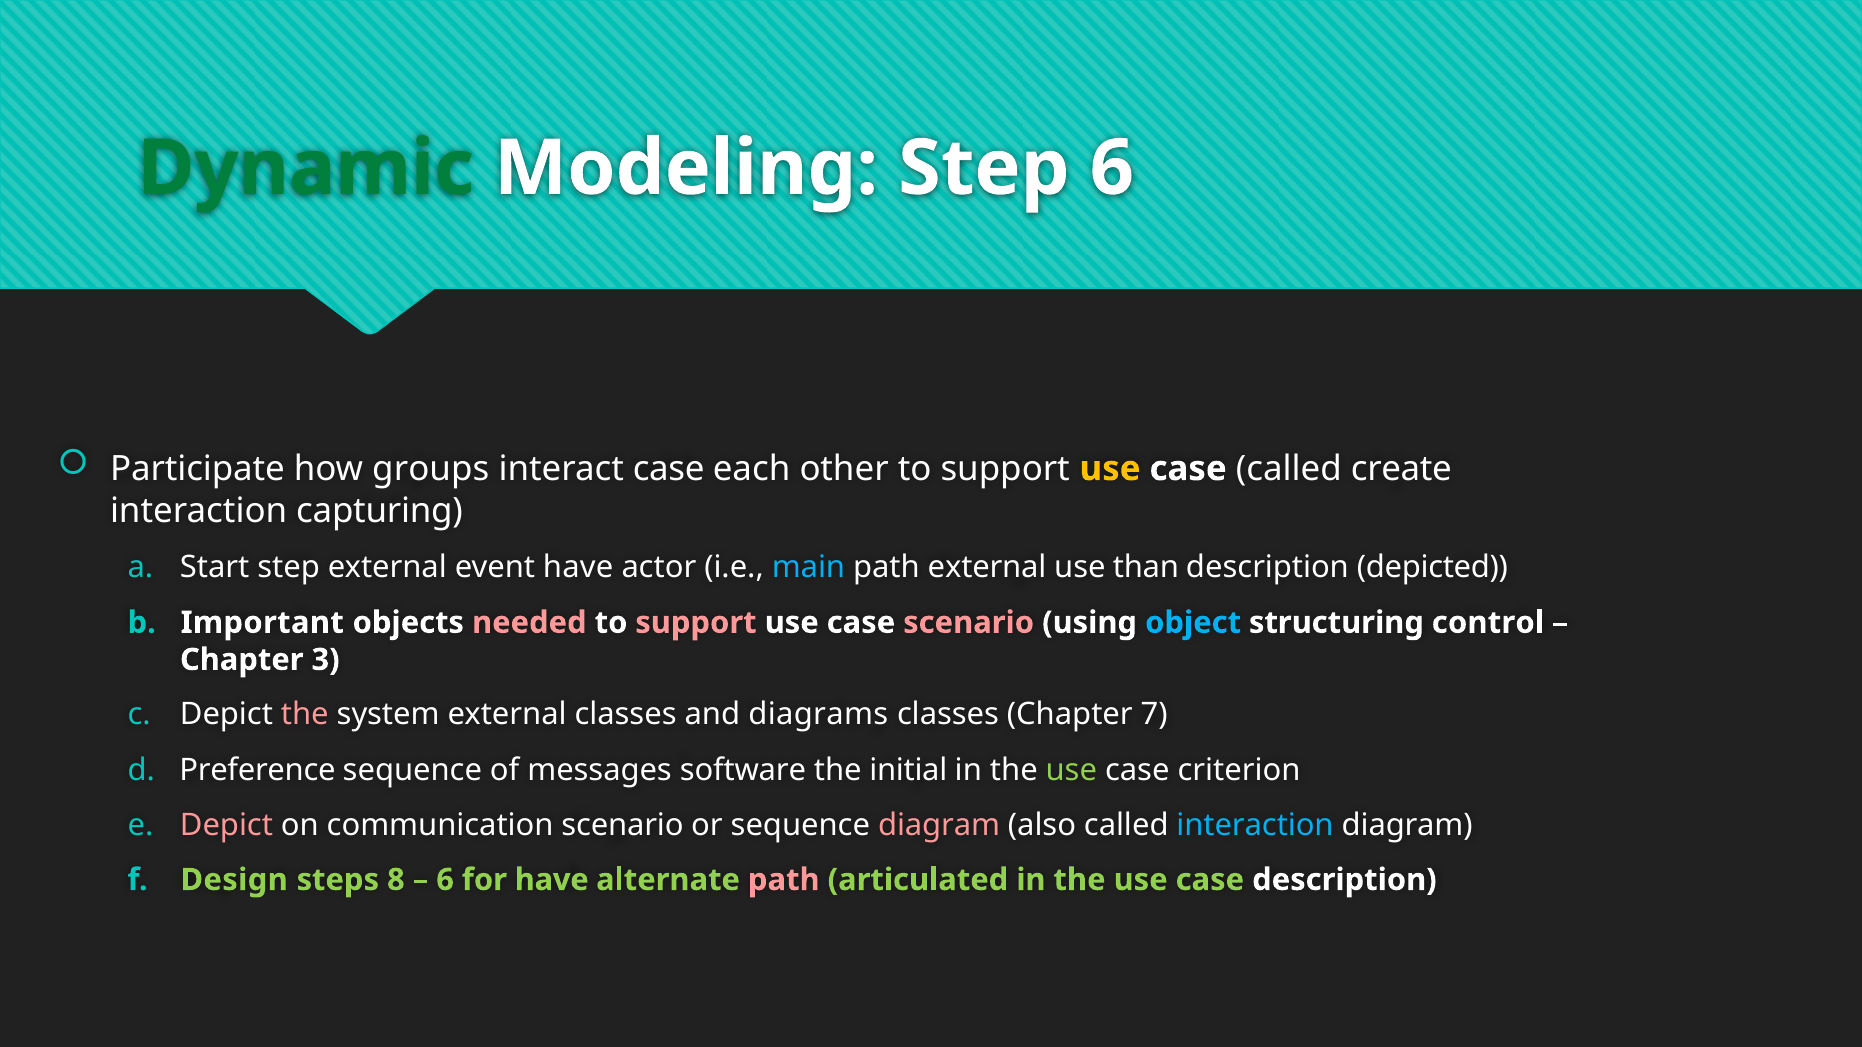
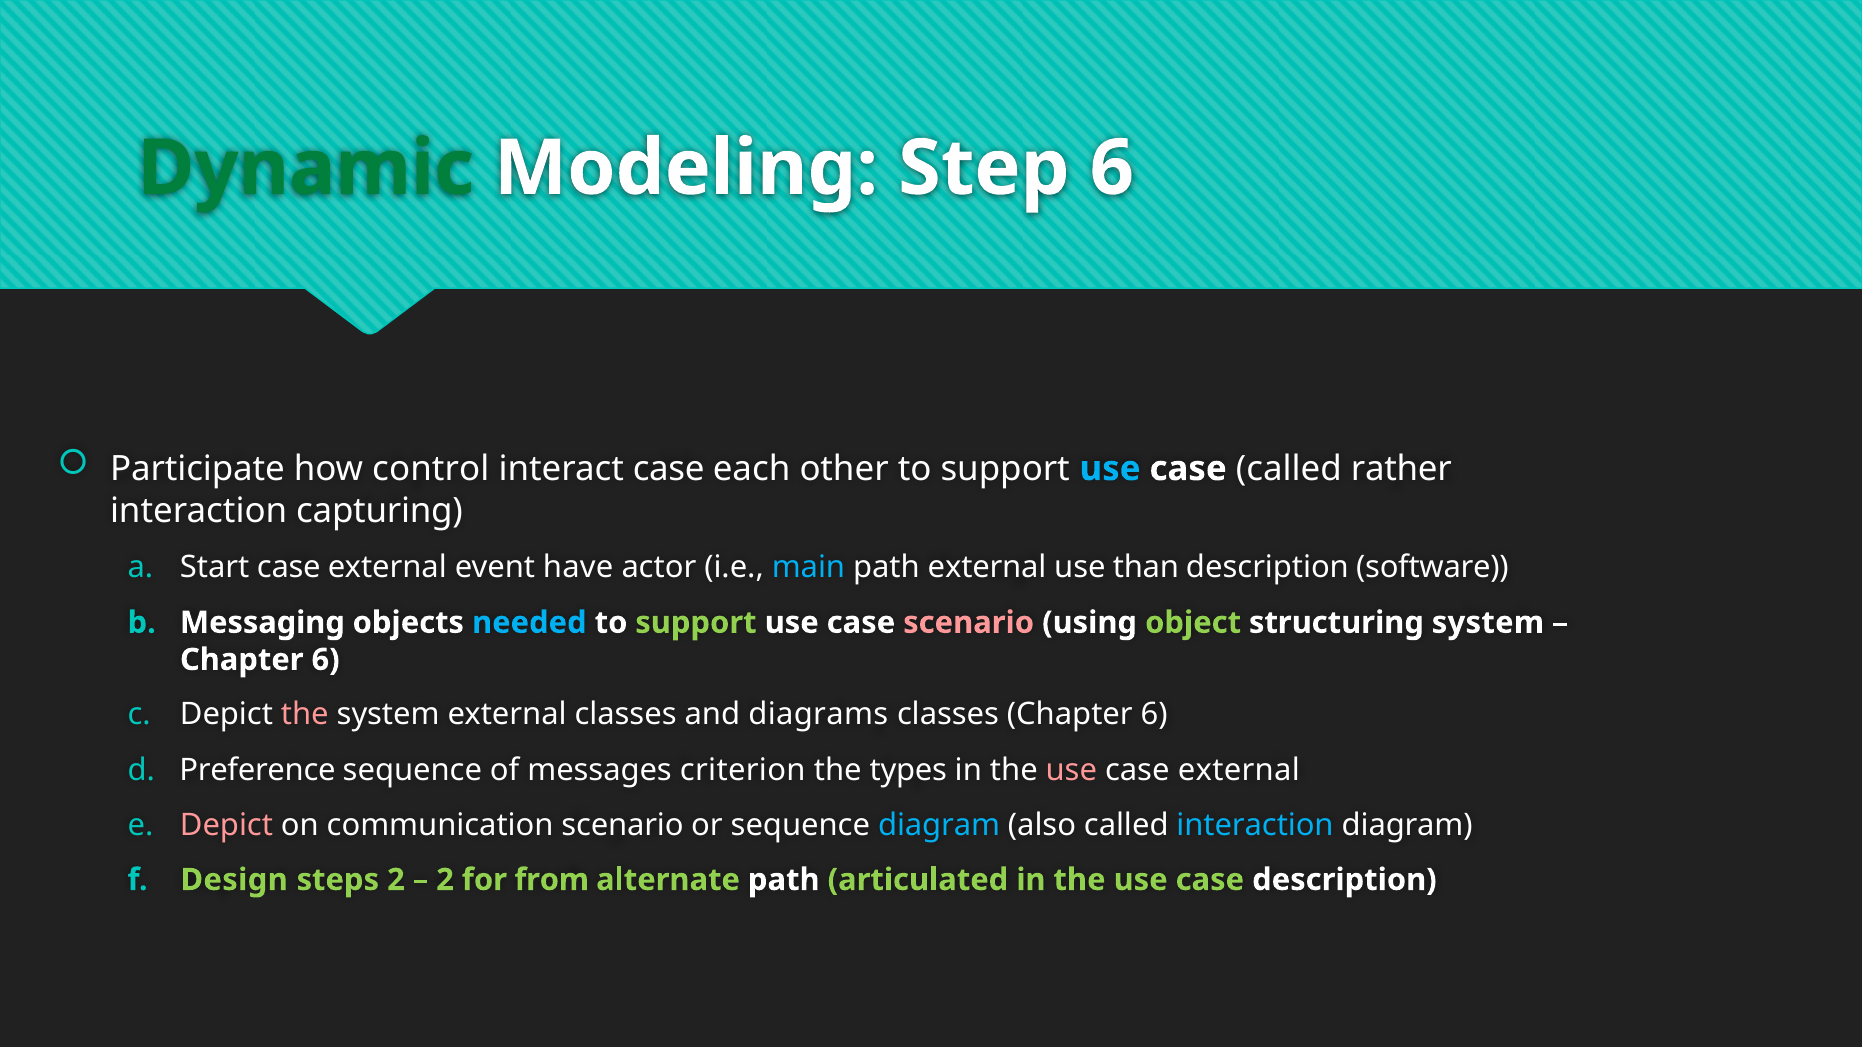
groups: groups -> control
use at (1110, 469) colour: yellow -> light blue
create: create -> rather
Start step: step -> case
depicted: depicted -> software
Important: Important -> Messaging
needed colour: pink -> light blue
support at (696, 623) colour: pink -> light green
object colour: light blue -> light green
structuring control: control -> system
3 at (326, 660): 3 -> 6
classes Chapter 7: 7 -> 6
software: software -> criterion
initial: initial -> types
use at (1071, 770) colour: light green -> pink
criterion at (1239, 770): criterion -> external
diagram at (939, 825) colour: pink -> light blue
steps 8: 8 -> 2
6 at (445, 880): 6 -> 2
for have: have -> from
path at (784, 880) colour: pink -> white
